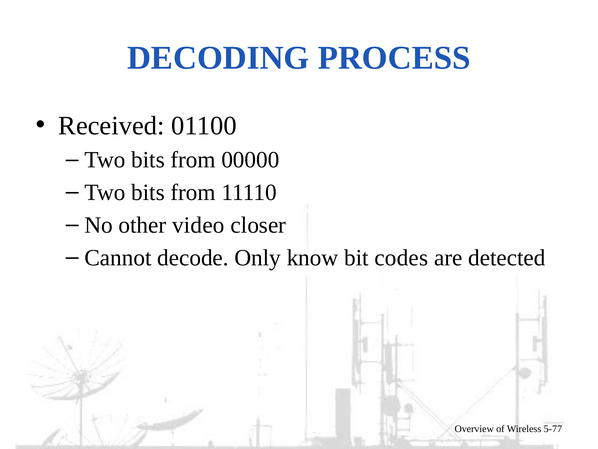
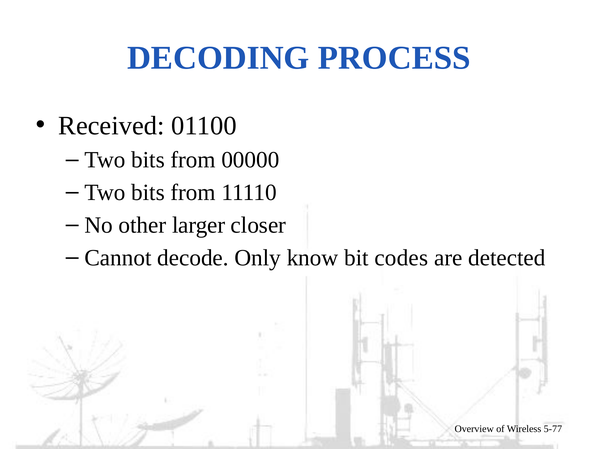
video: video -> larger
